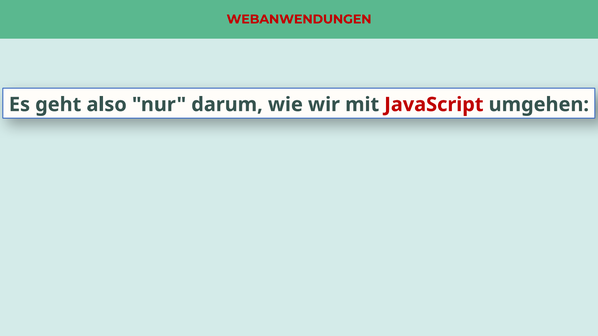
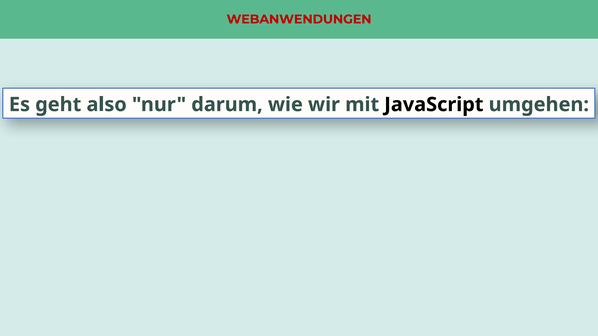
JavaScript colour: red -> black
